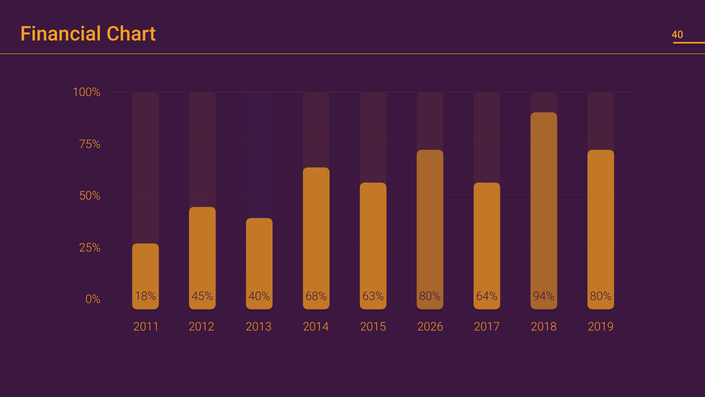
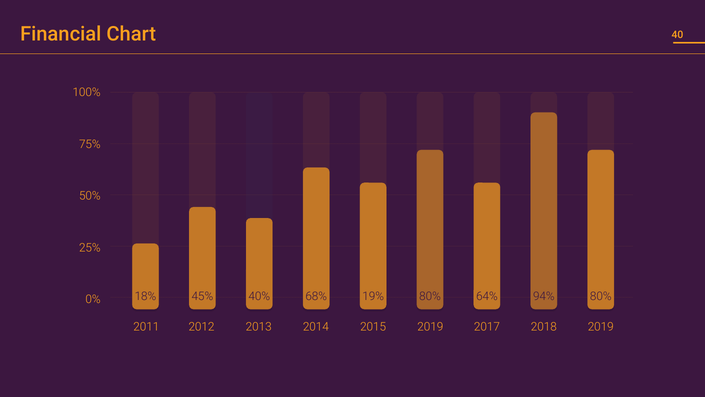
63%: 63% -> 19%
2026 at (430, 327): 2026 -> 2019
